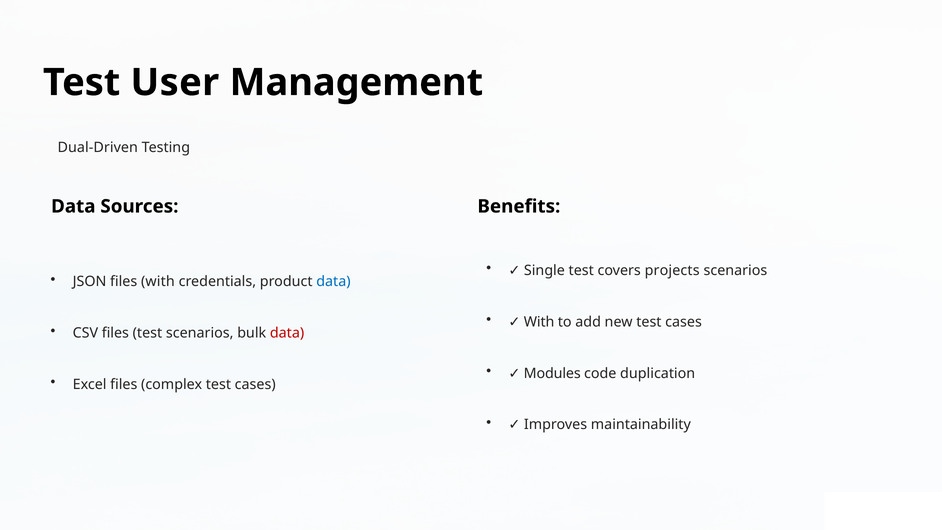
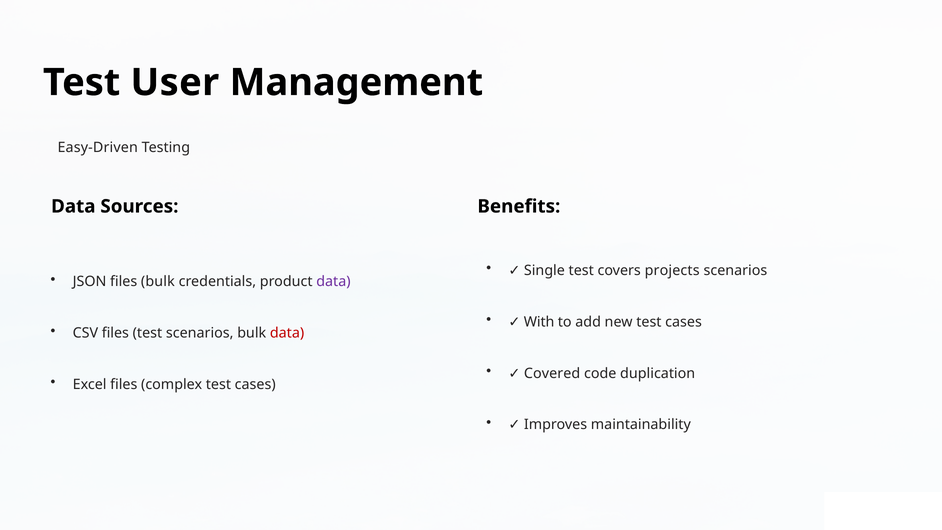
Dual-Driven: Dual-Driven -> Easy-Driven
files with: with -> bulk
data at (333, 282) colour: blue -> purple
Modules: Modules -> Covered
